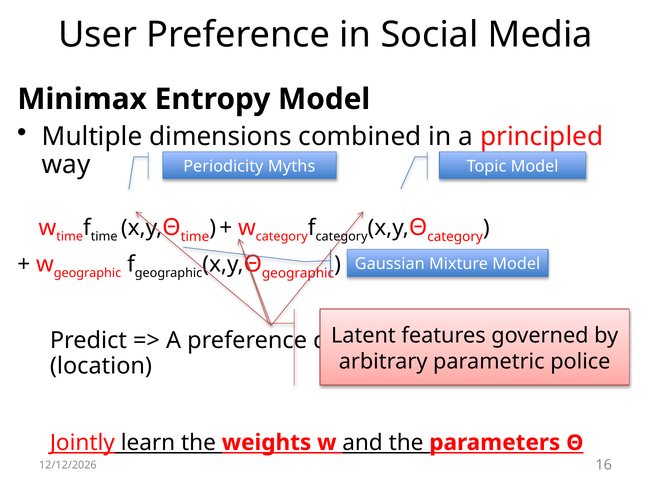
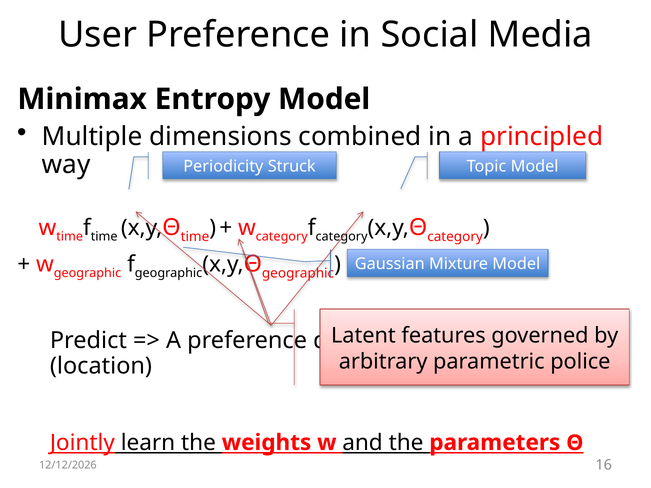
Myths: Myths -> Struck
